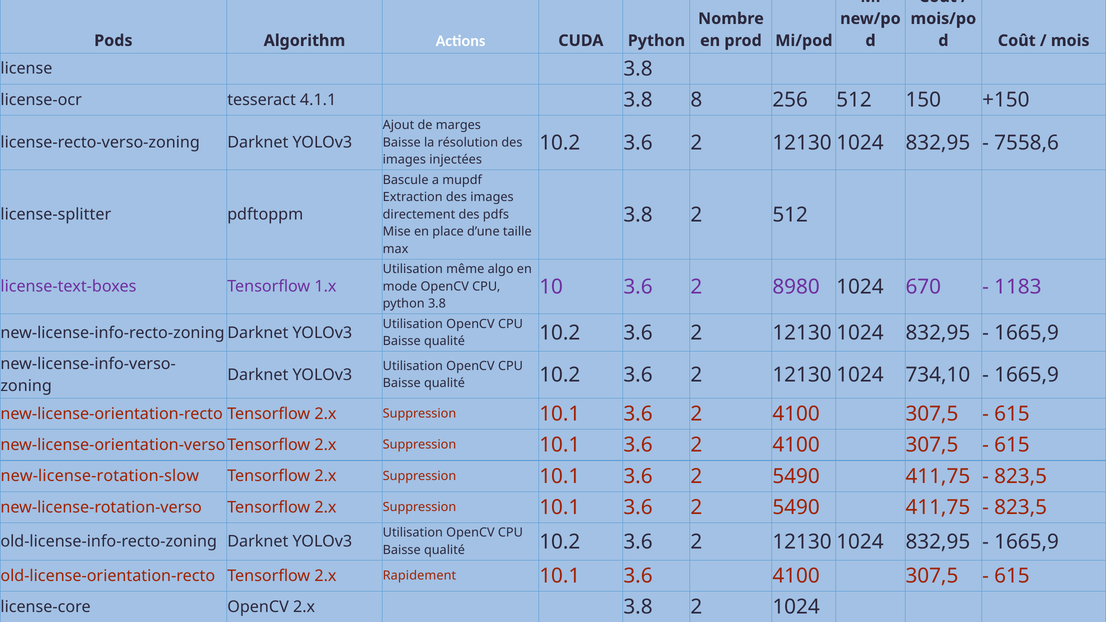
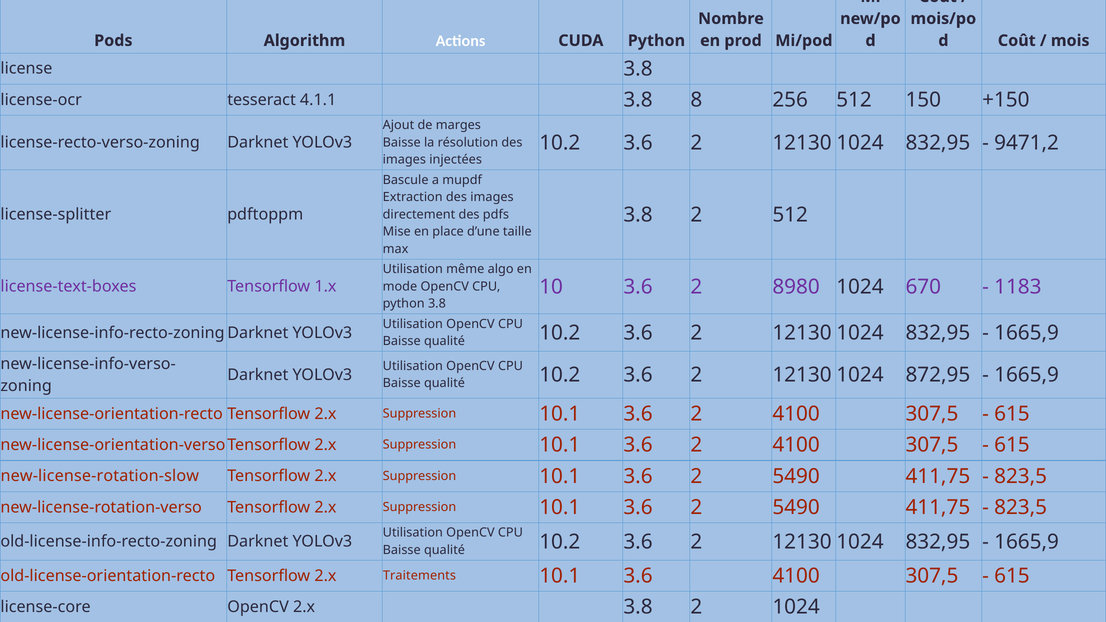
7558,6: 7558,6 -> 9471,2
734,10: 734,10 -> 872,95
Rapidement: Rapidement -> Traitements
